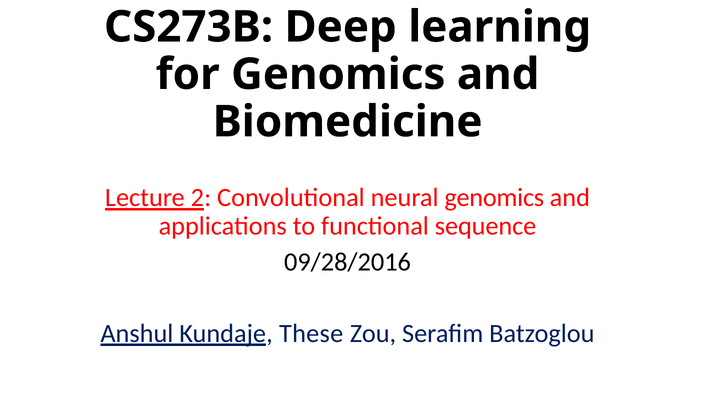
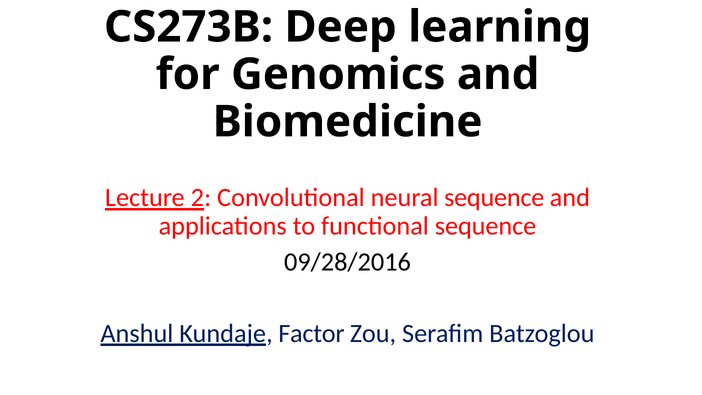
neural genomics: genomics -> sequence
These: These -> Factor
